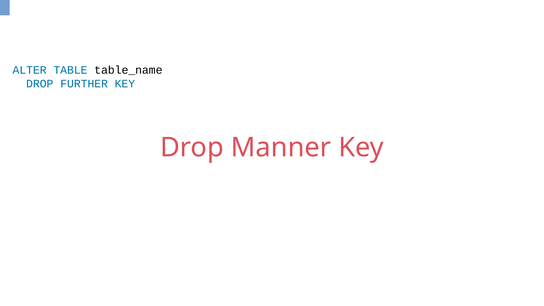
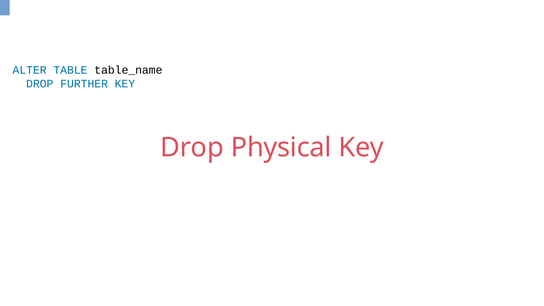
Manner: Manner -> Physical
